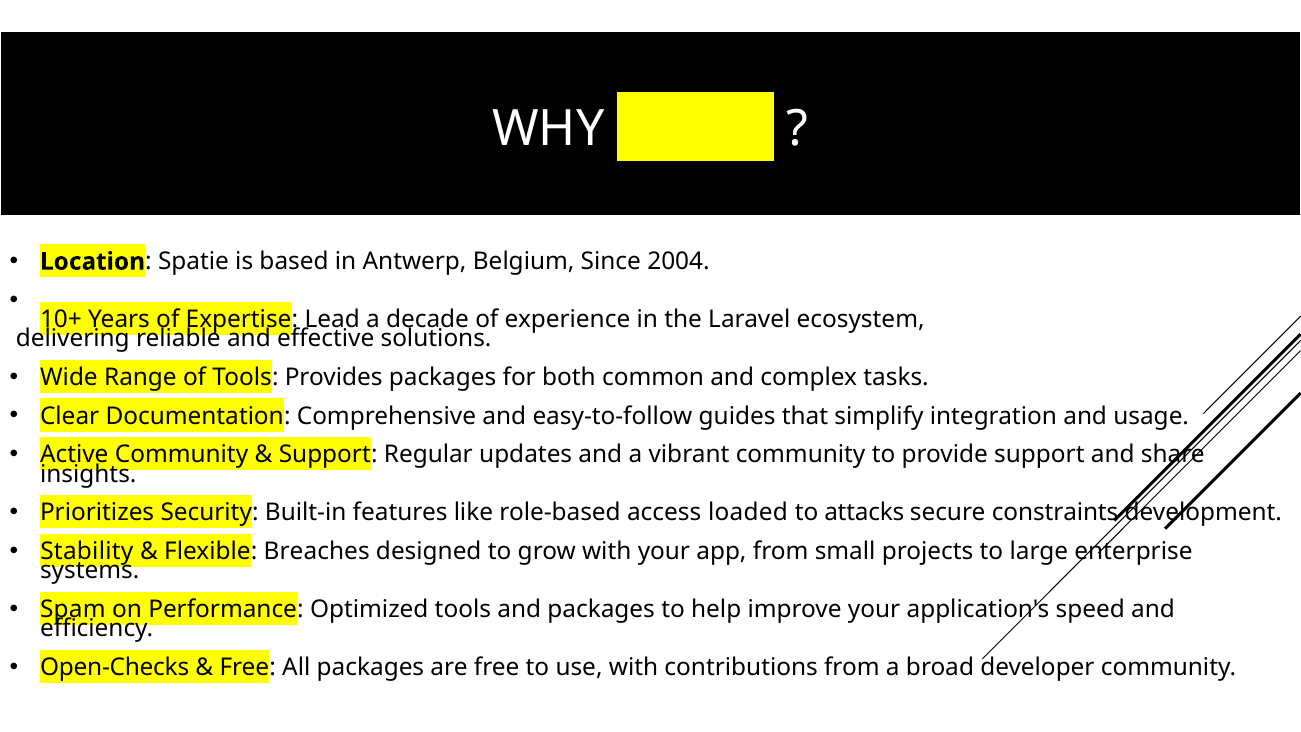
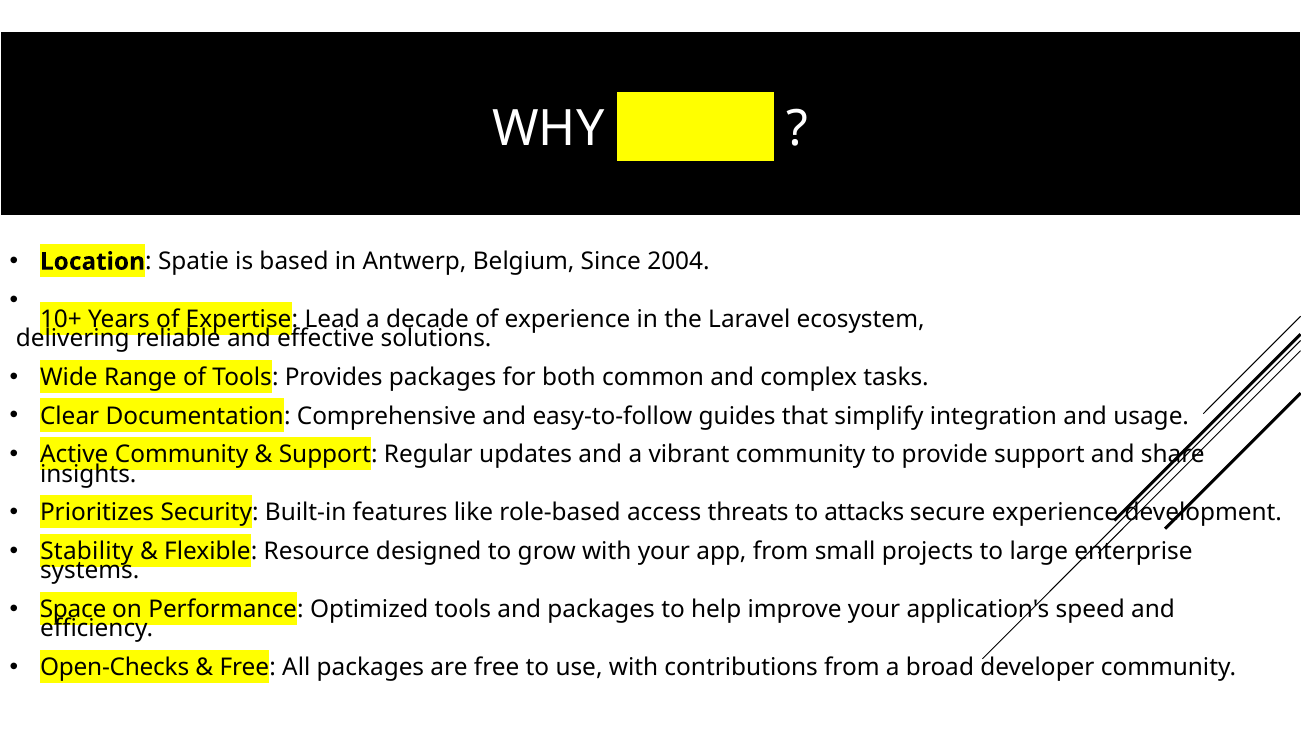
loaded: loaded -> threats
secure constraints: constraints -> experience
Breaches: Breaches -> Resource
Spam: Spam -> Space
